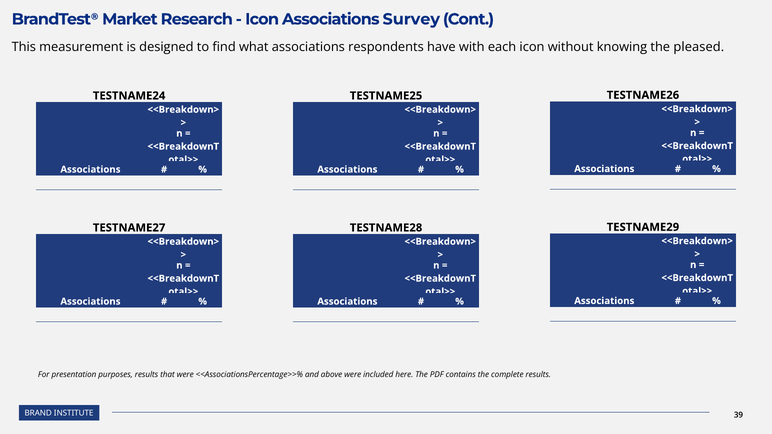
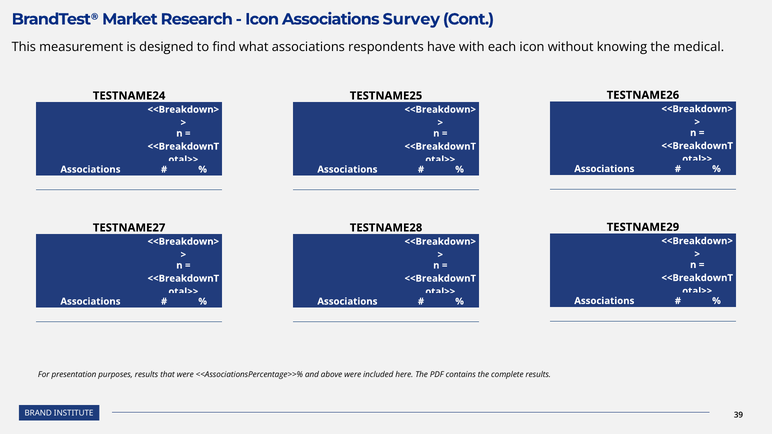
pleased: pleased -> medical
